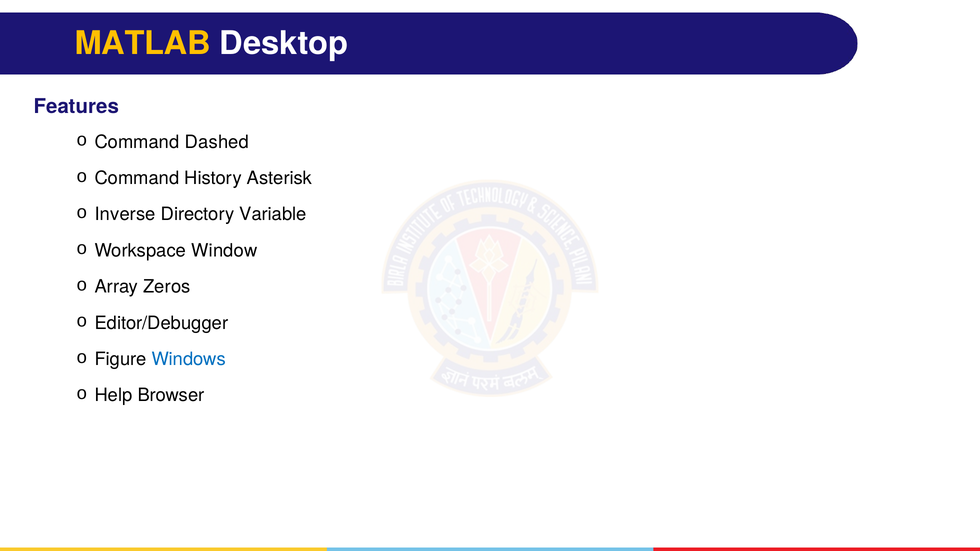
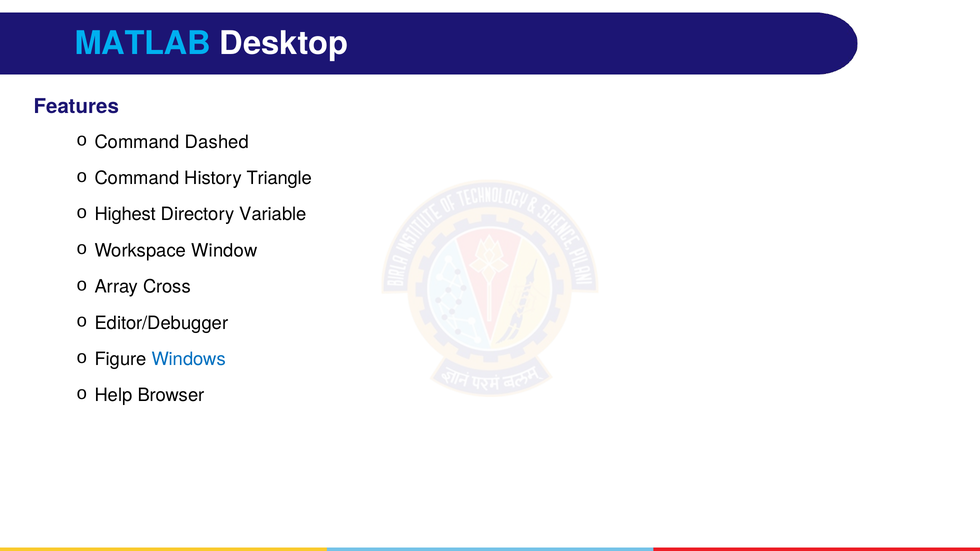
MATLAB colour: yellow -> light blue
Asterisk: Asterisk -> Triangle
Inverse: Inverse -> Highest
Zeros: Zeros -> Cross
